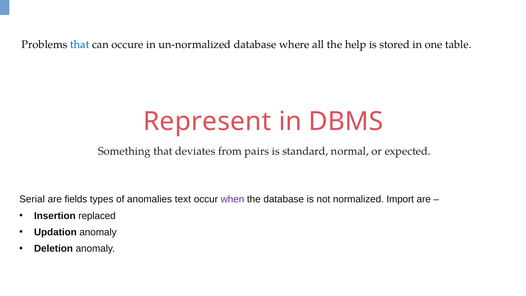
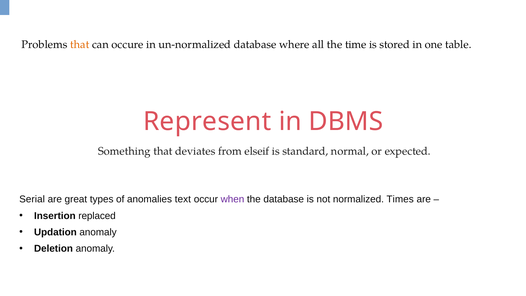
that at (80, 45) colour: blue -> orange
help: help -> time
pairs: pairs -> elseif
fields: fields -> great
Import: Import -> Times
